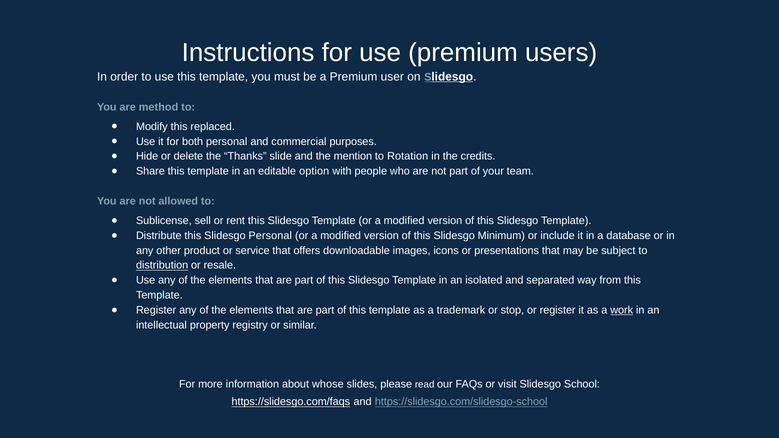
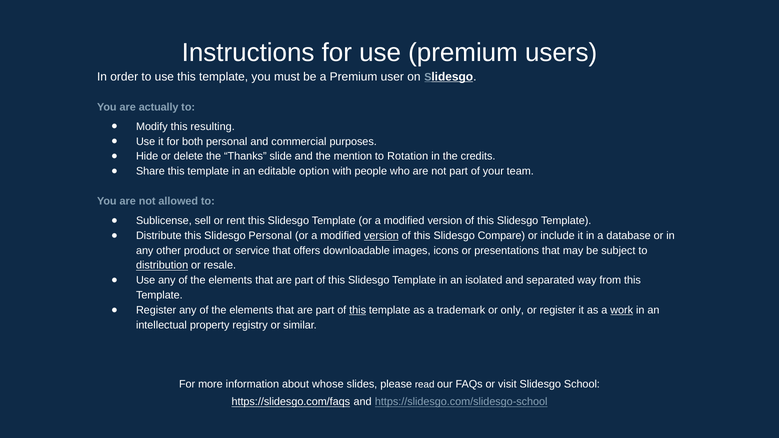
method: method -> actually
replaced: replaced -> resulting
version at (381, 236) underline: none -> present
Minimum: Minimum -> Compare
this at (358, 310) underline: none -> present
stop: stop -> only
